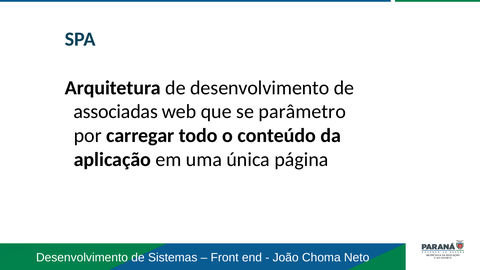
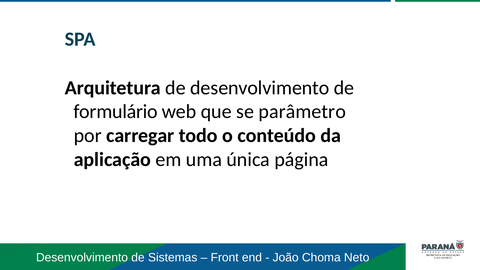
associadas: associadas -> formulário
